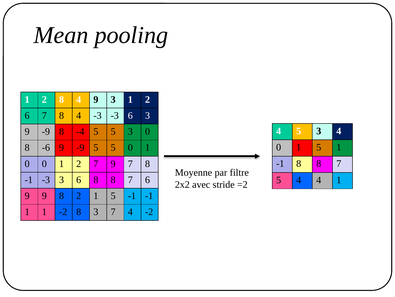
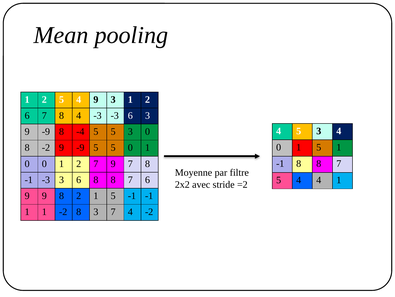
2 8: 8 -> 5
8 -6: -6 -> -2
